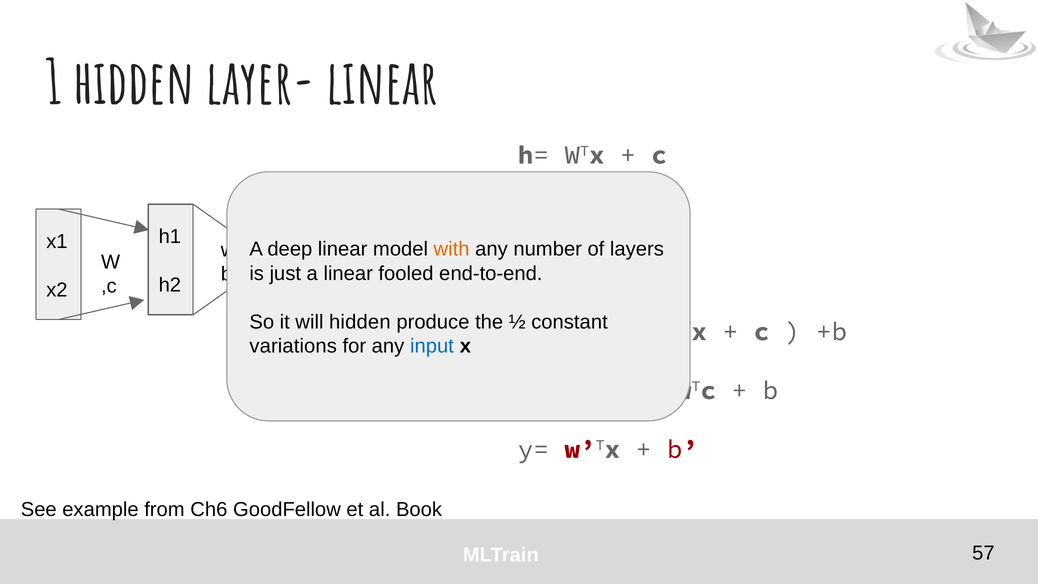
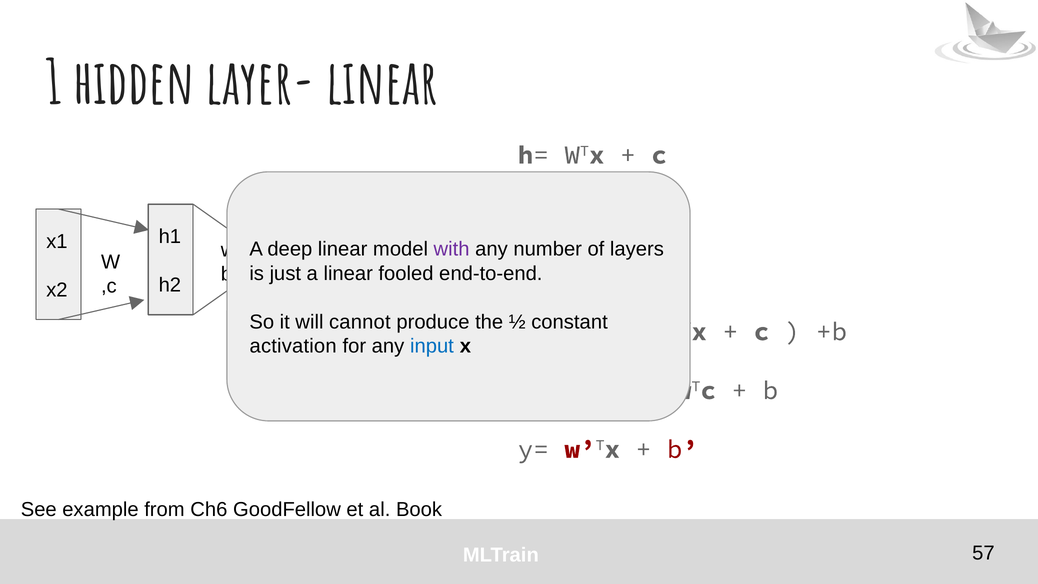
with colour: orange -> purple
will hidden: hidden -> cannot
variations: variations -> activation
